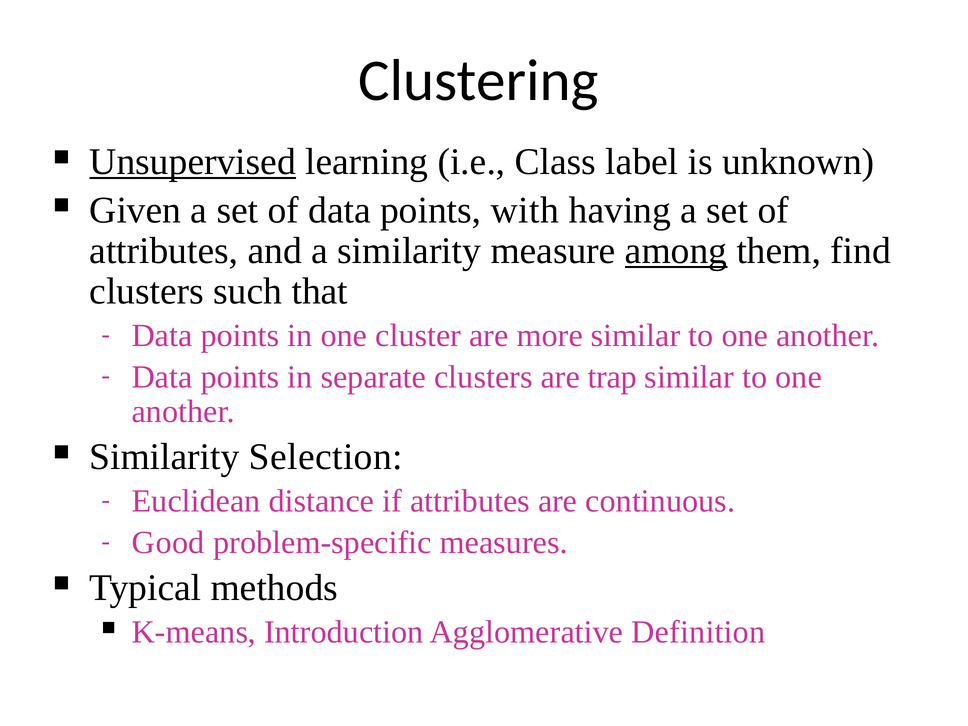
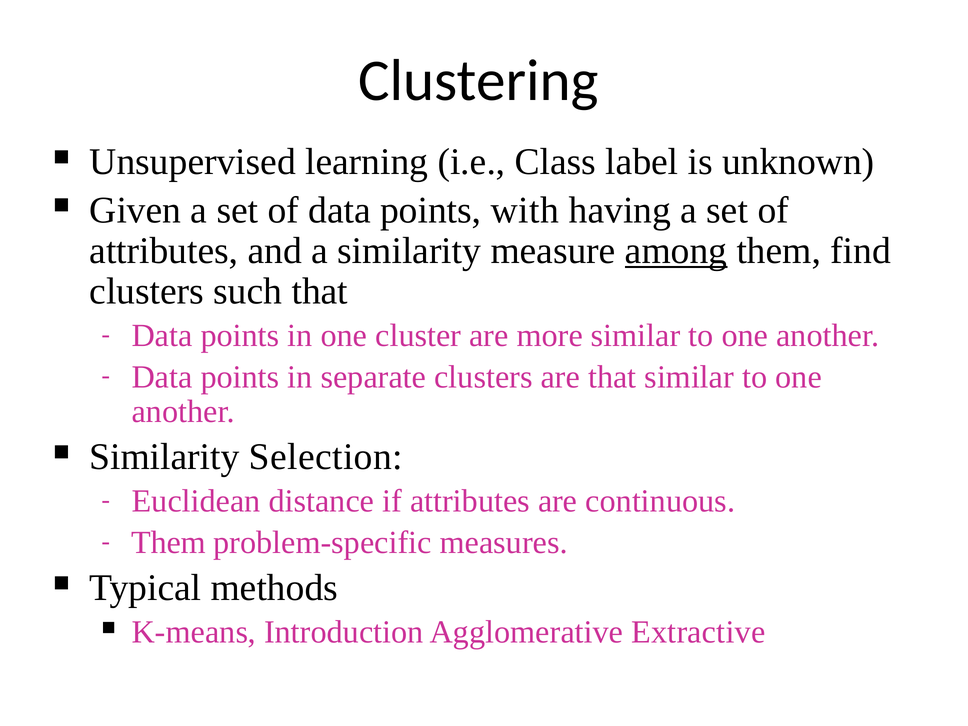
Unsupervised underline: present -> none
are trap: trap -> that
Good at (168, 543): Good -> Them
Definition: Definition -> Extractive
